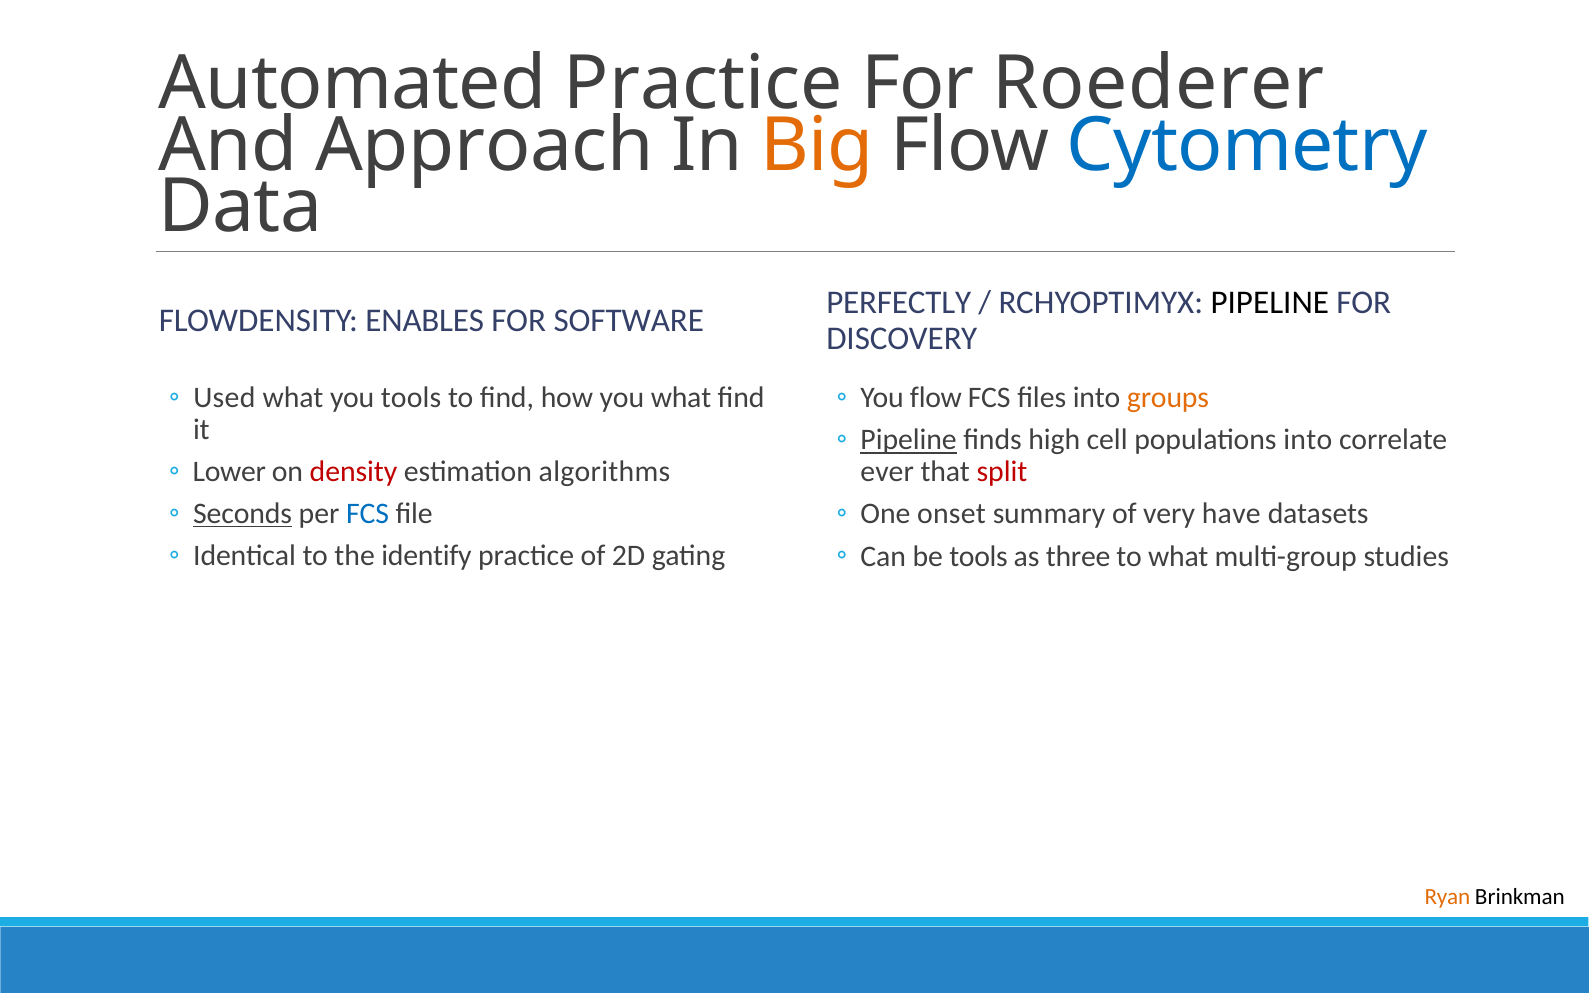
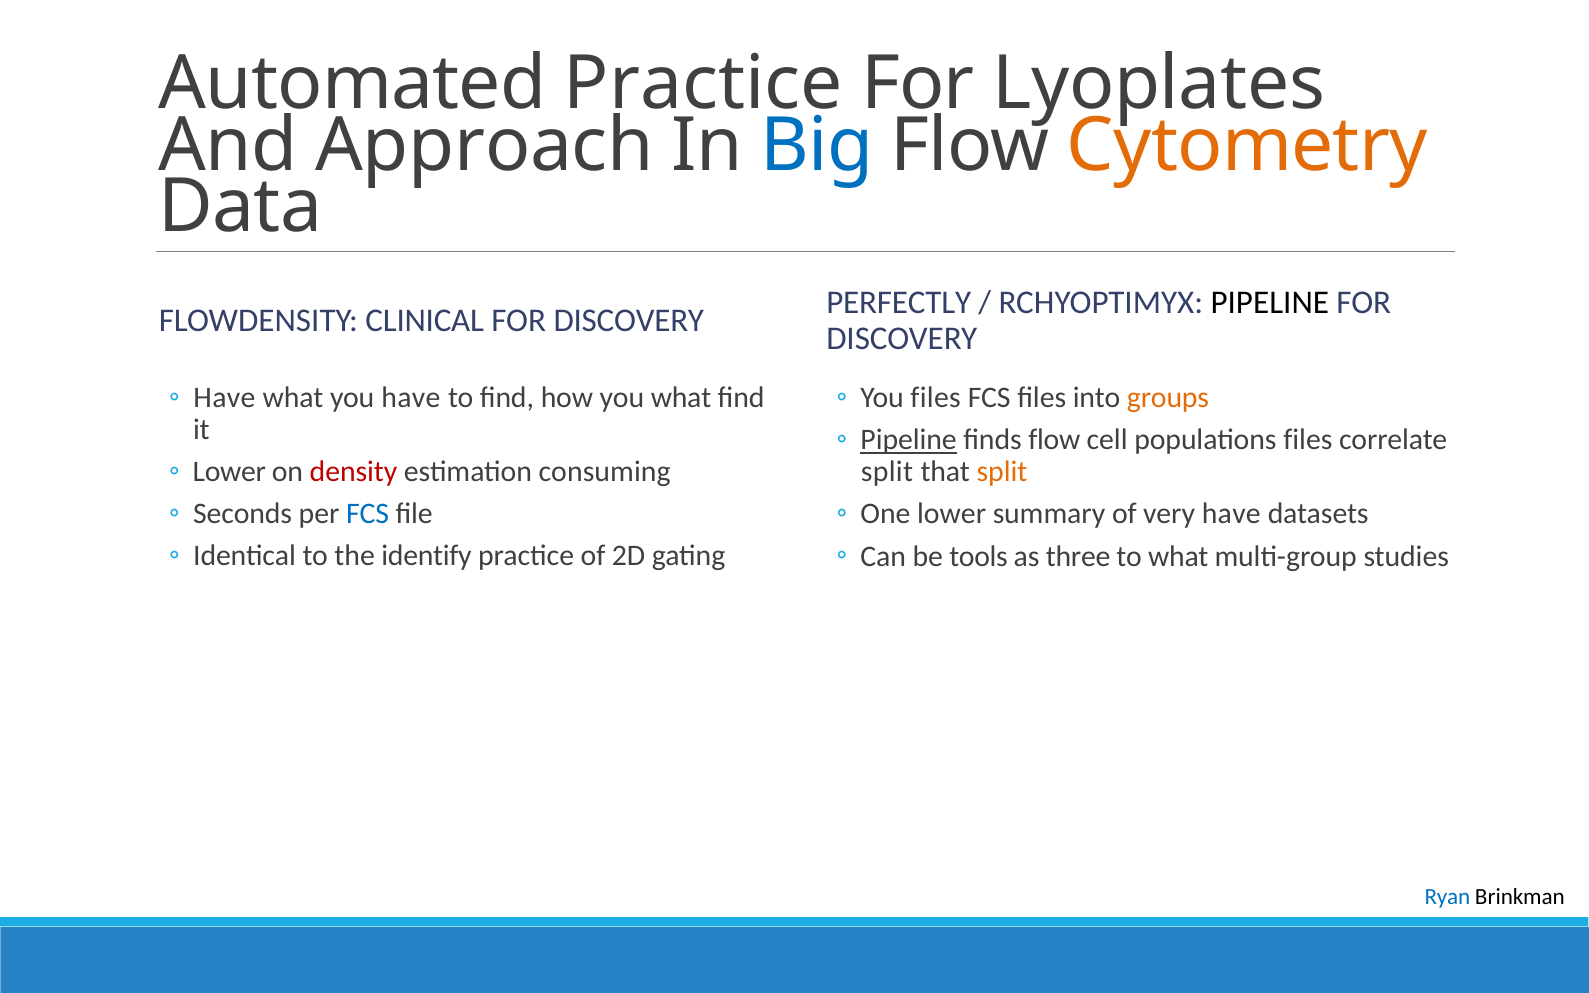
Roederer: Roederer -> Lyoplates
Big colour: orange -> blue
Cytometry colour: blue -> orange
ENABLES: ENABLES -> CLINICAL
SOFTWARE at (629, 320): SOFTWARE -> DISCOVERY
Used at (224, 398): Used -> Have
you tools: tools -> have
You flow: flow -> files
finds high: high -> flow
populations into: into -> files
algorithms: algorithms -> consuming
ever at (887, 472): ever -> split
split at (1002, 472) colour: red -> orange
Seconds underline: present -> none
One onset: onset -> lower
Ryan colour: orange -> blue
